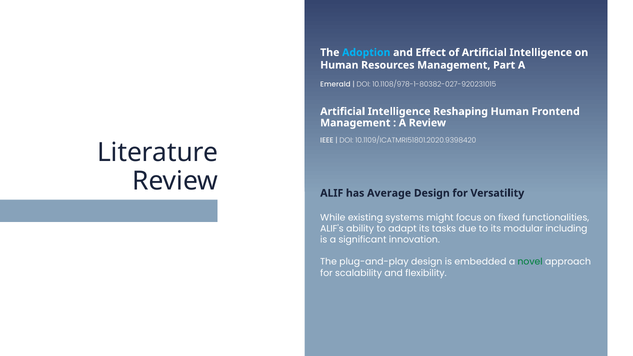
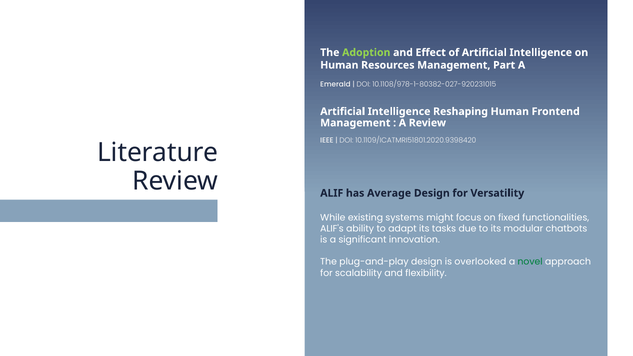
Adoption colour: light blue -> light green
including: including -> chatbots
embedded: embedded -> overlooked
